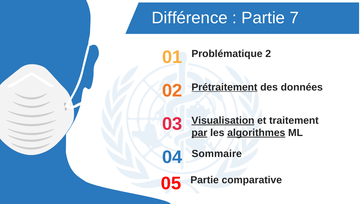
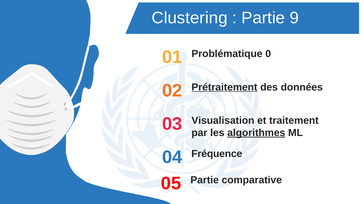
Différence: Différence -> Clustering
7: 7 -> 9
2: 2 -> 0
Visualisation underline: present -> none
par underline: present -> none
Sommaire: Sommaire -> Fréquence
